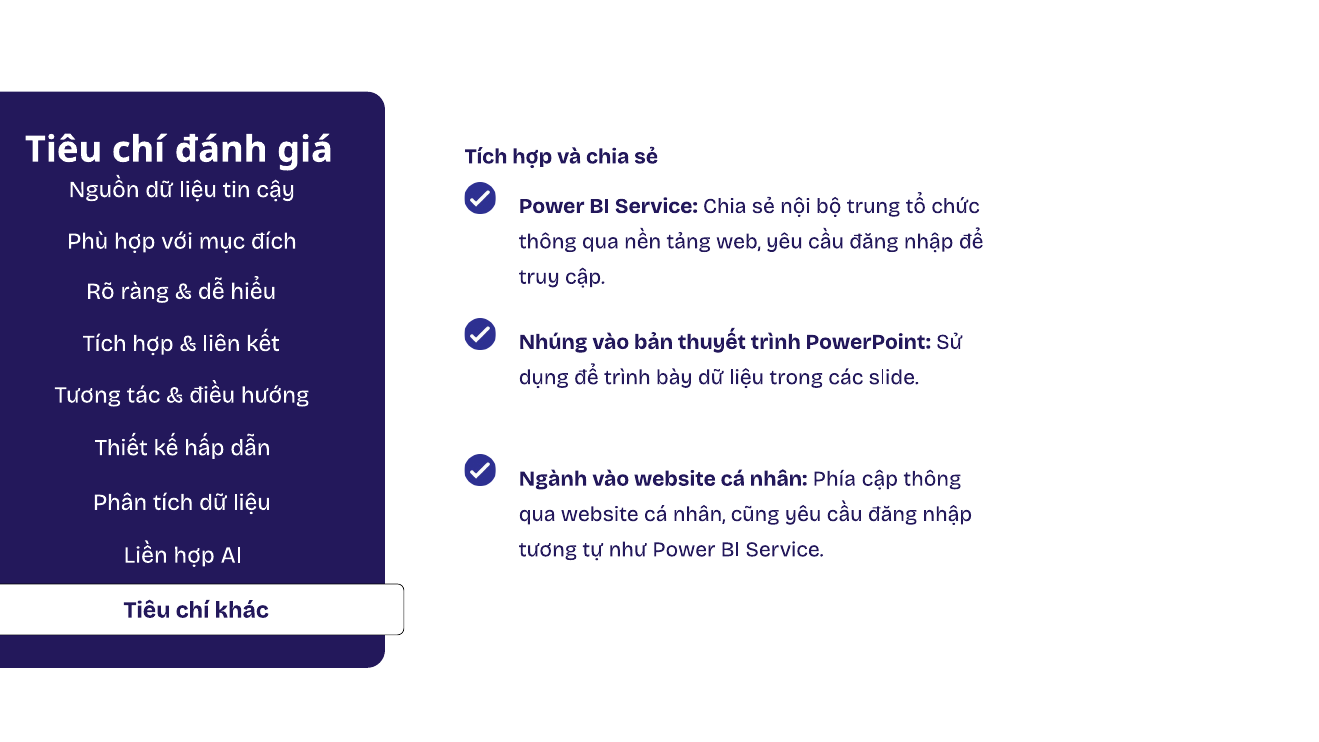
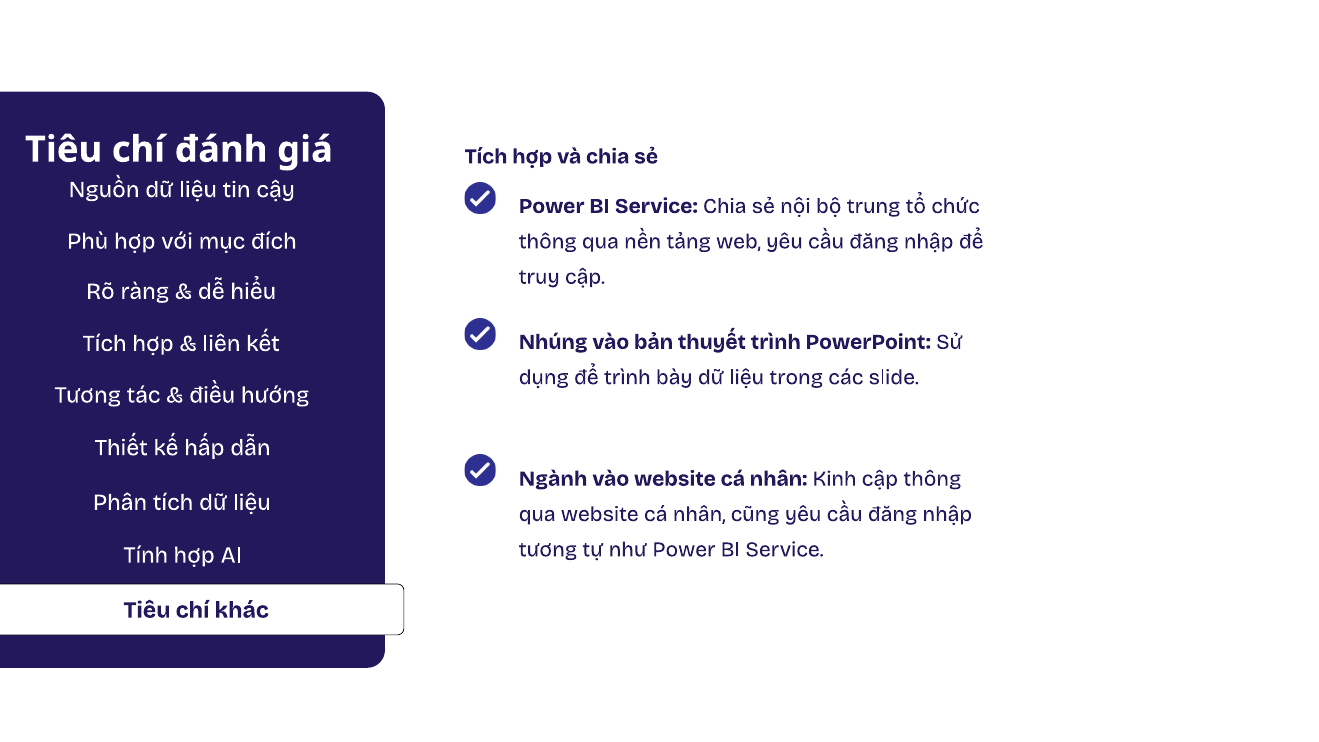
Phía: Phía -> Kinh
Liền: Liền -> Tính
